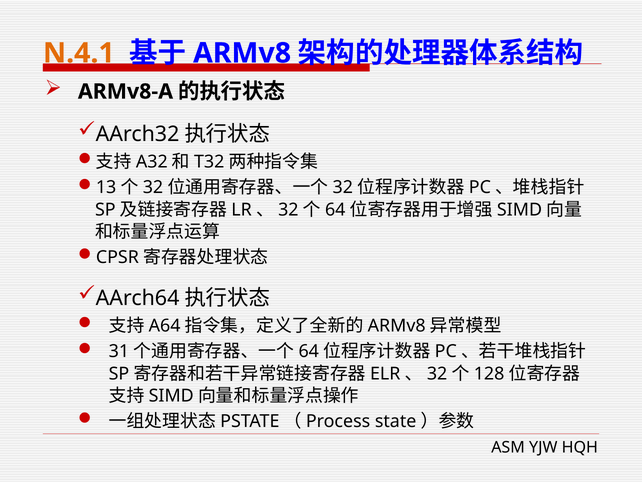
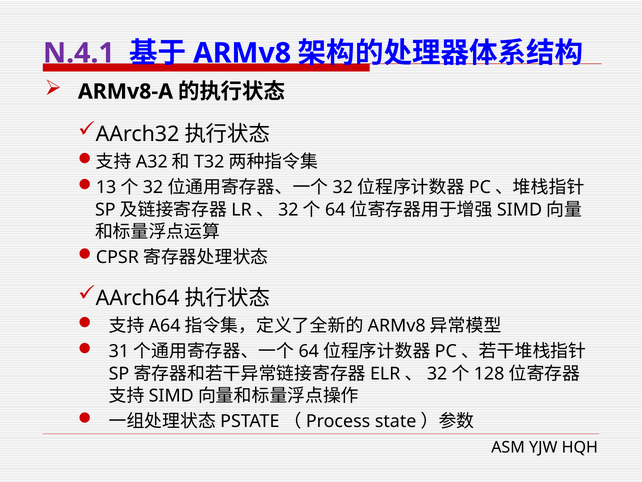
N.4.1 colour: orange -> purple
